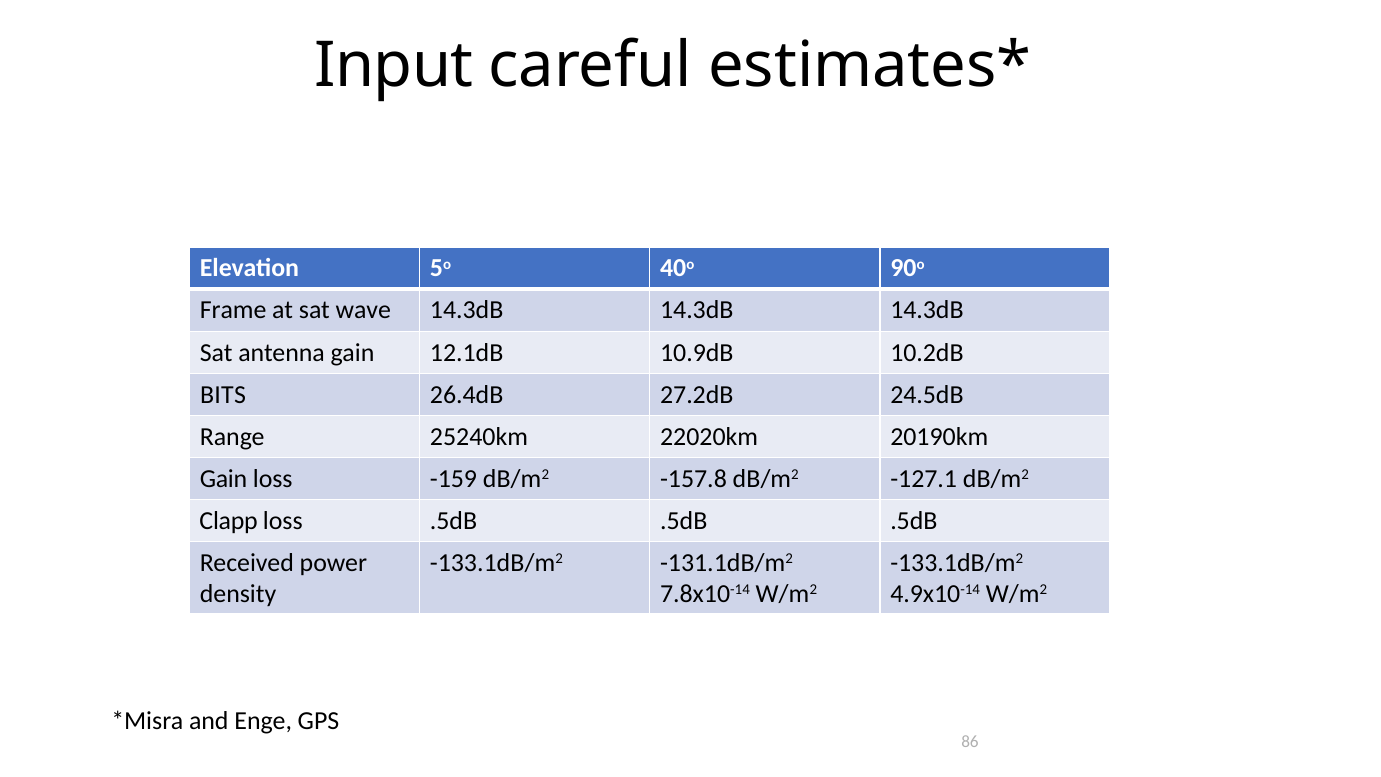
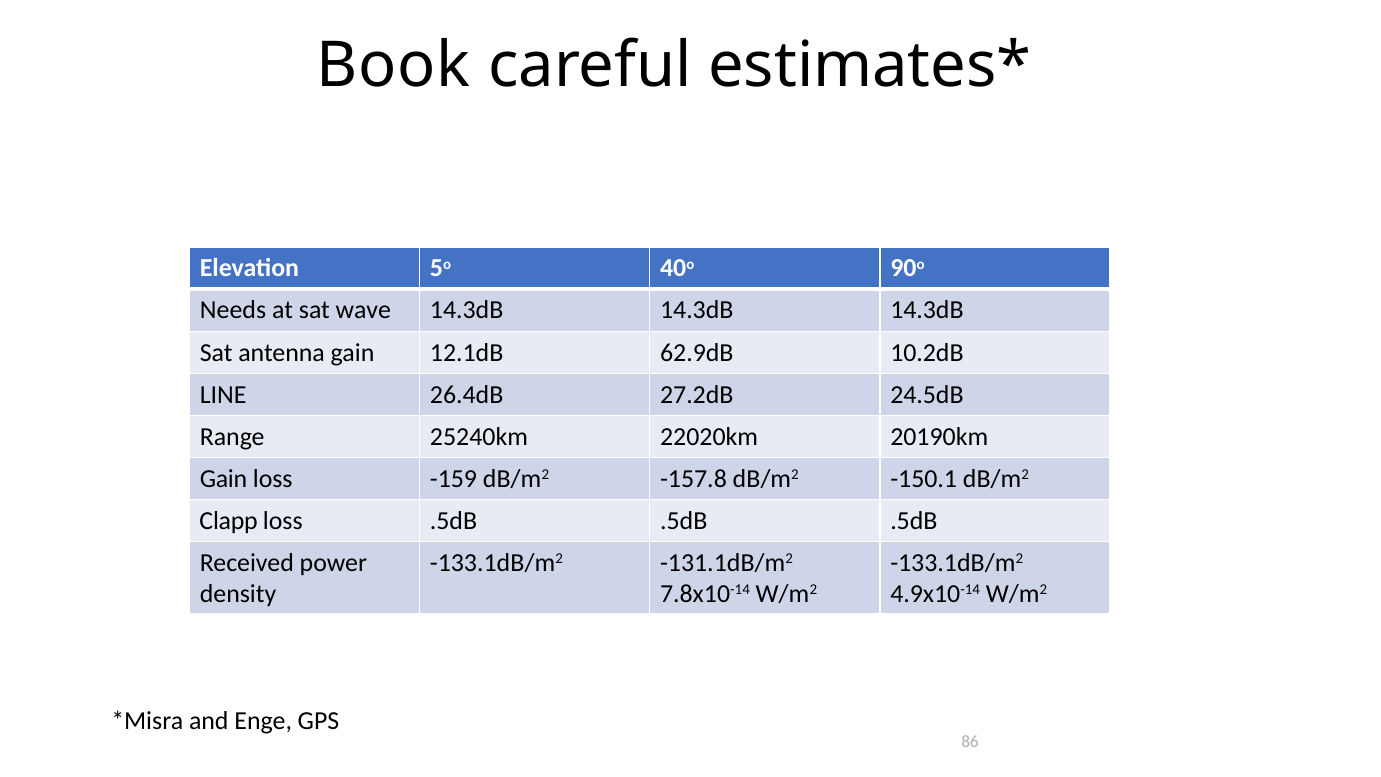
Input: Input -> Book
Frame: Frame -> Needs
10.9dB: 10.9dB -> 62.9dB
BITS: BITS -> LINE
-127.1: -127.1 -> -150.1
